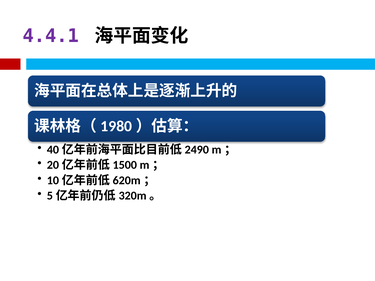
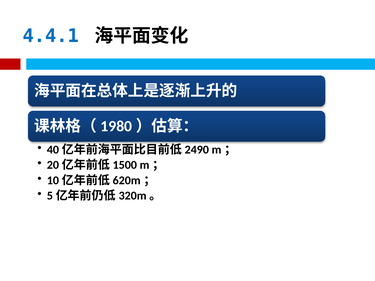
4.4.1 colour: purple -> blue
